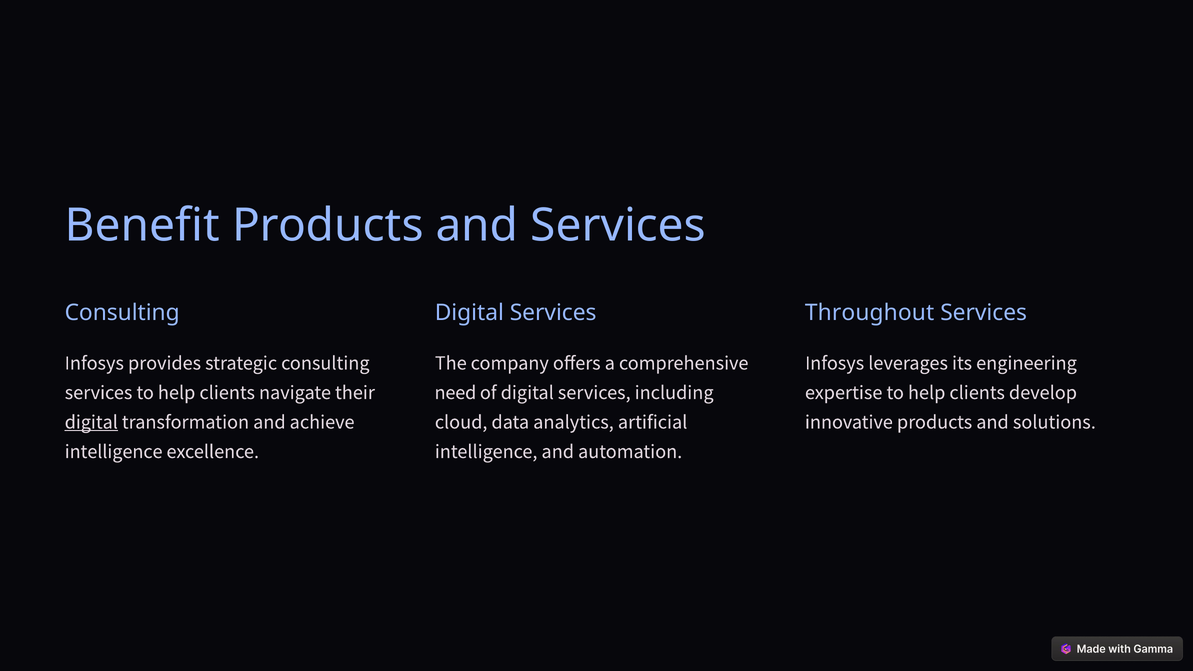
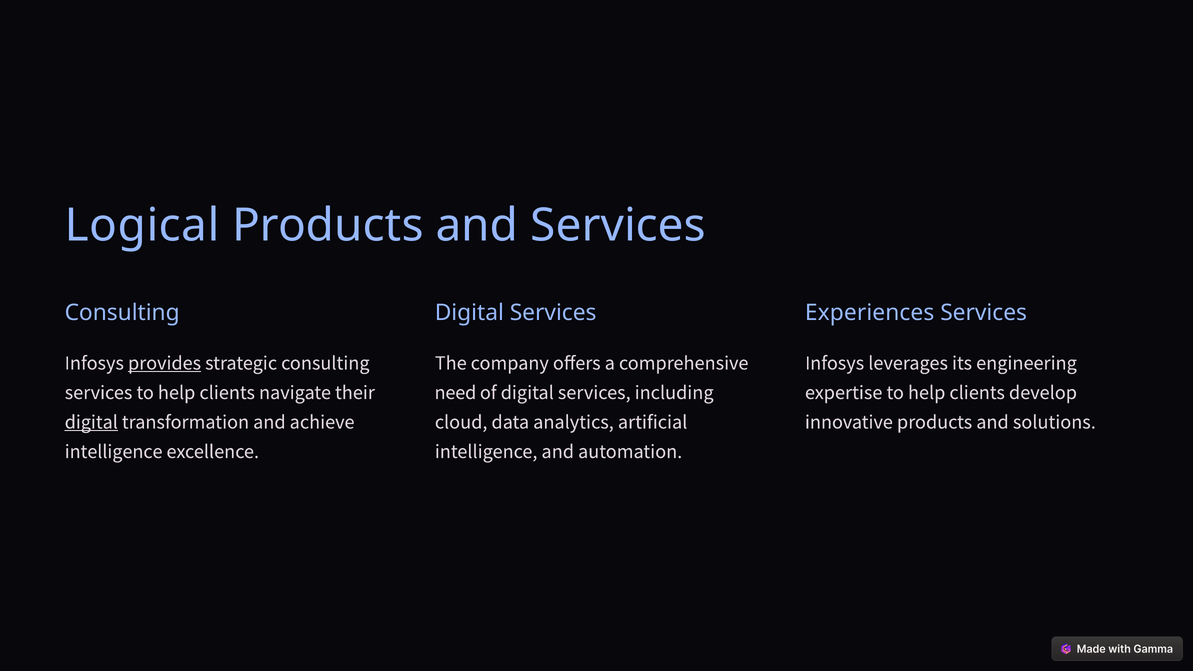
Benefit: Benefit -> Logical
Throughout: Throughout -> Experiences
provides underline: none -> present
